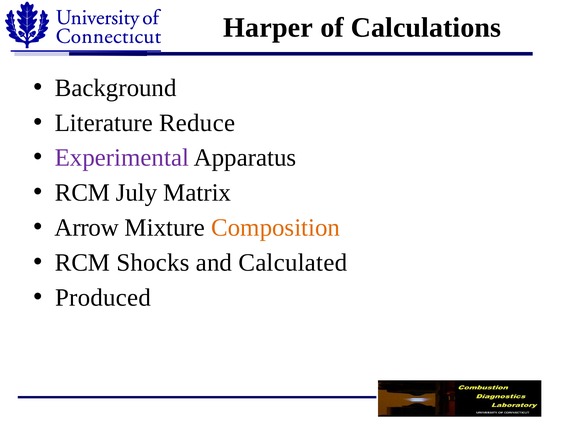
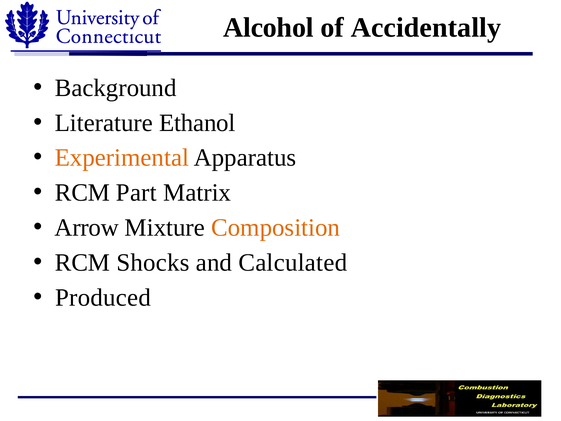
Harper: Harper -> Alcohol
Calculations: Calculations -> Accidentally
Reduce: Reduce -> Ethanol
Experimental colour: purple -> orange
July: July -> Part
